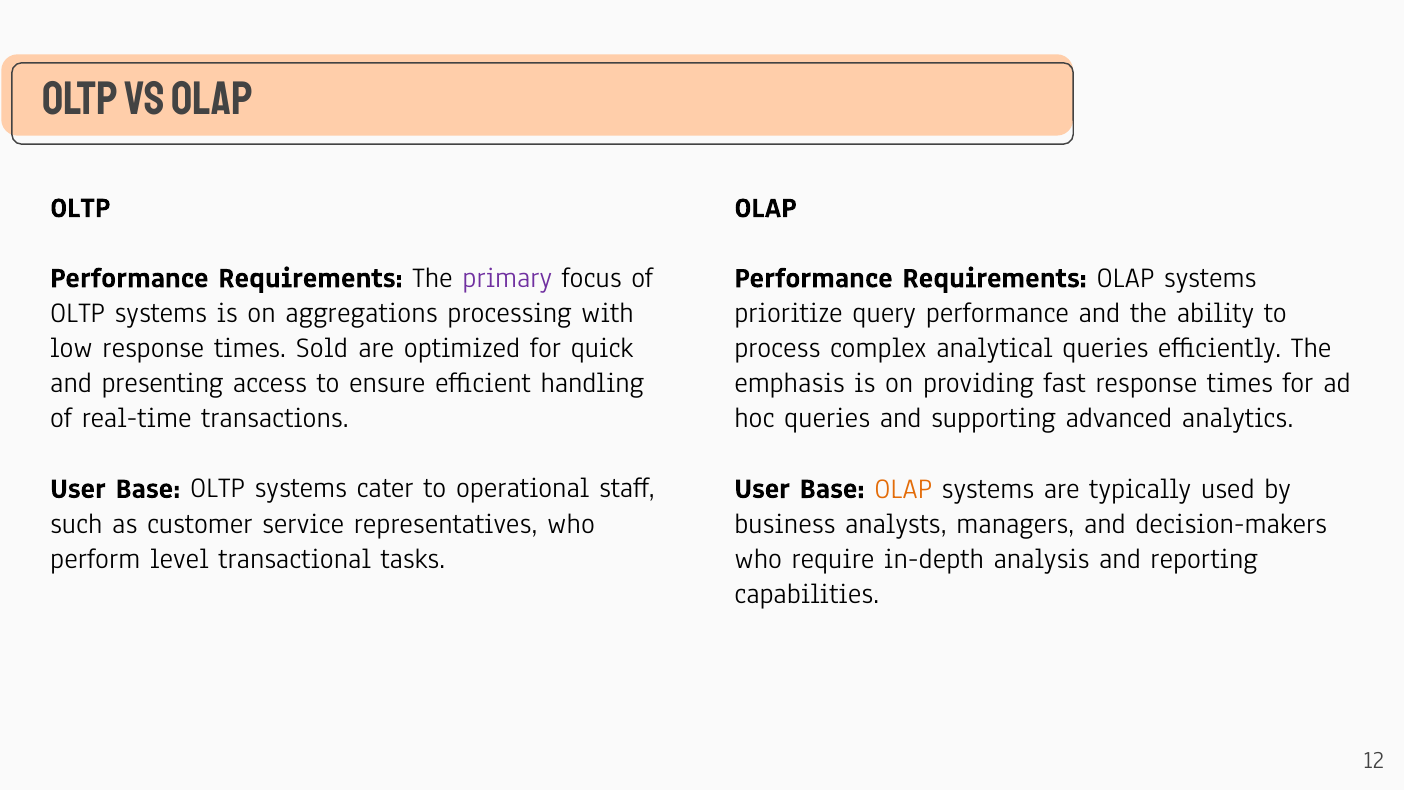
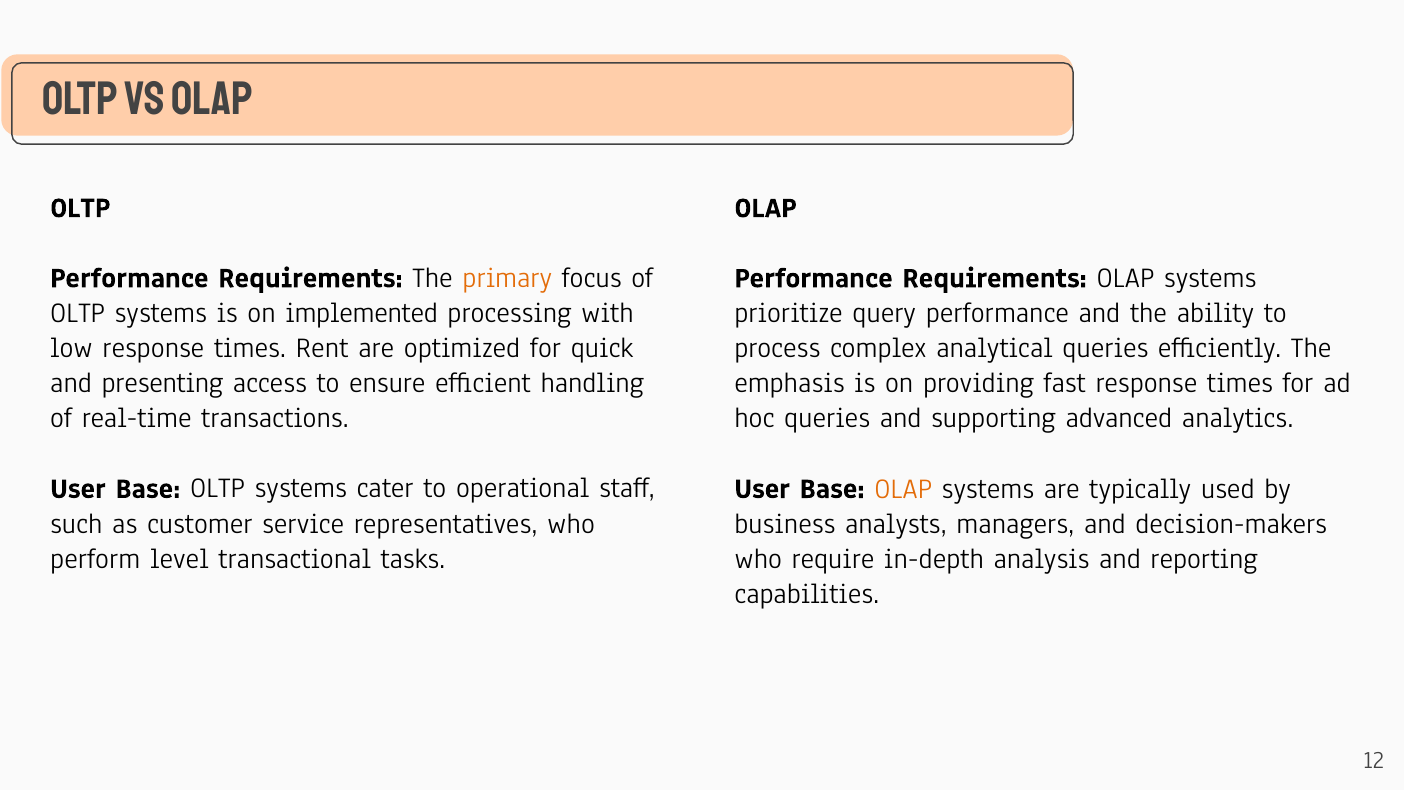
primary colour: purple -> orange
aggregations: aggregations -> implemented
Sold: Sold -> Rent
